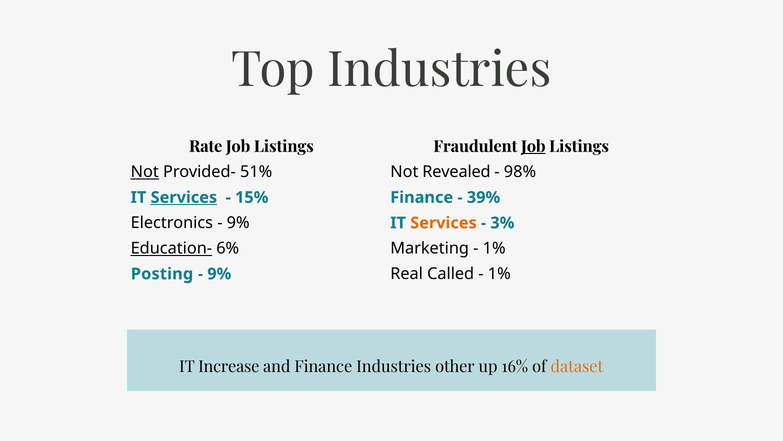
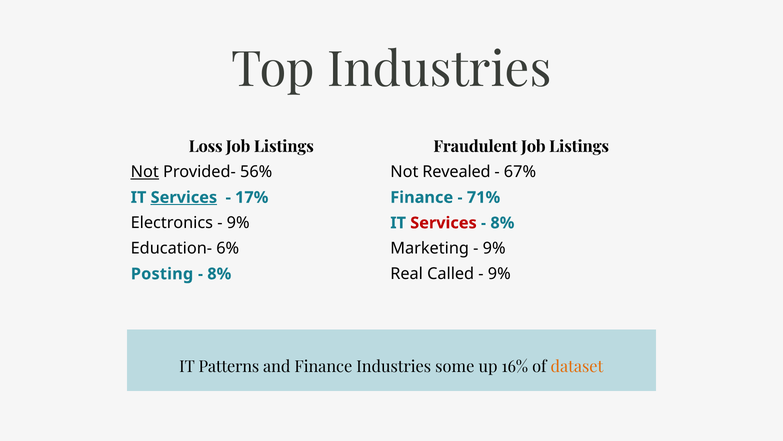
Rate: Rate -> Loss
Job at (533, 146) underline: present -> none
51%: 51% -> 56%
98%: 98% -> 67%
15%: 15% -> 17%
39%: 39% -> 71%
Services at (443, 223) colour: orange -> red
3% at (502, 223): 3% -> 8%
Education- underline: present -> none
1% at (494, 248): 1% -> 9%
1% at (499, 274): 1% -> 9%
9% at (219, 274): 9% -> 8%
Increase: Increase -> Patterns
other: other -> some
